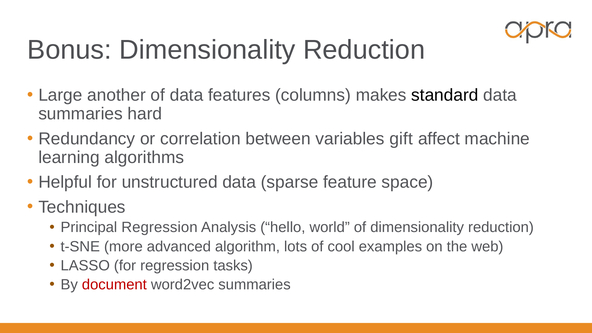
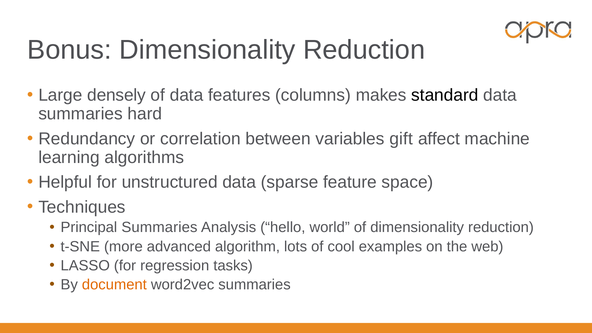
another: another -> densely
Principal Regression: Regression -> Summaries
document colour: red -> orange
